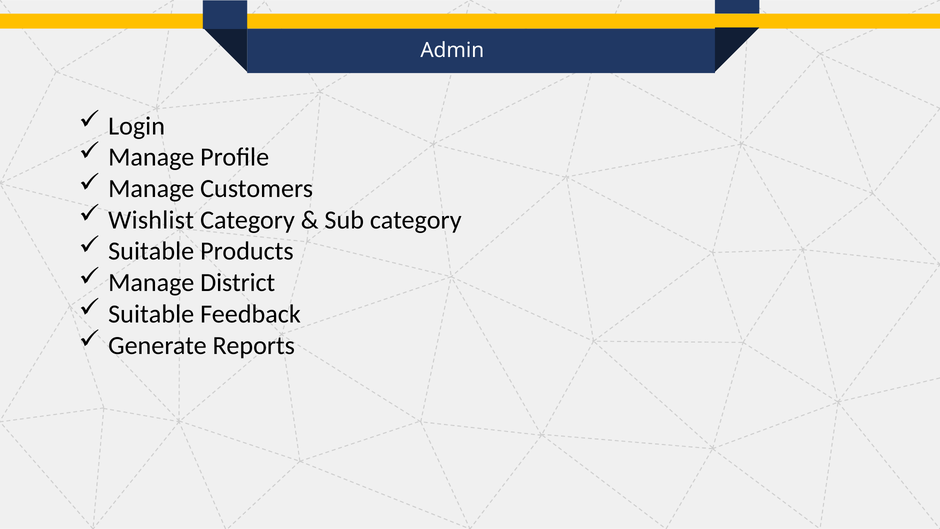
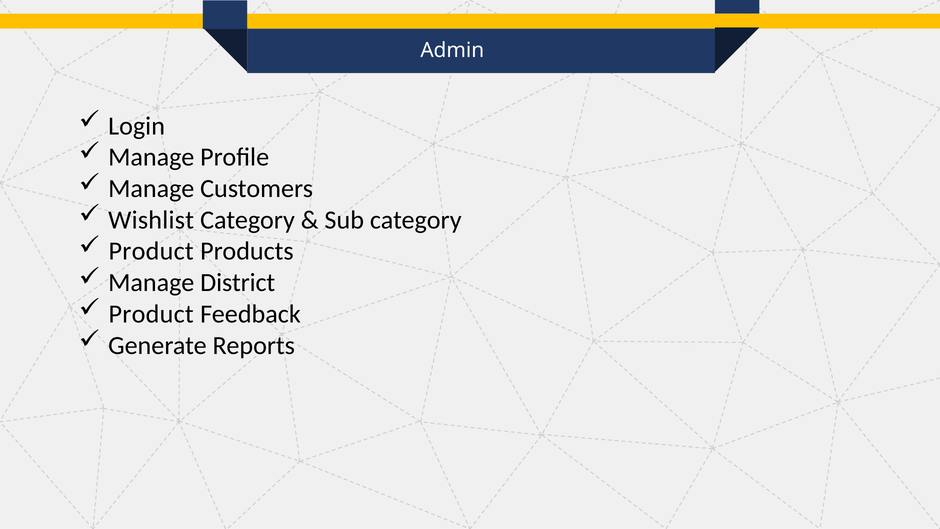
Suitable at (151, 251): Suitable -> Product
Suitable at (151, 314): Suitable -> Product
